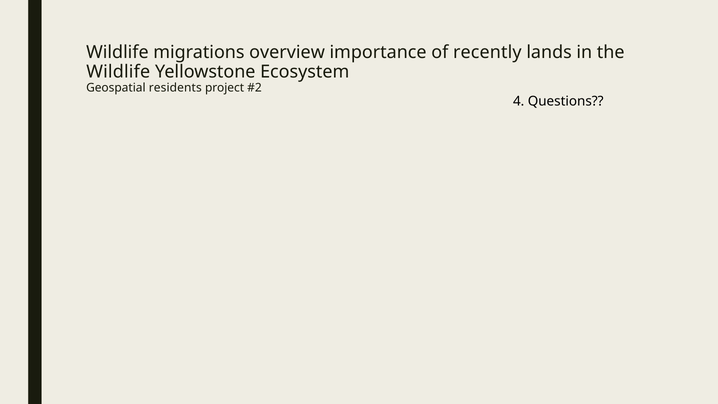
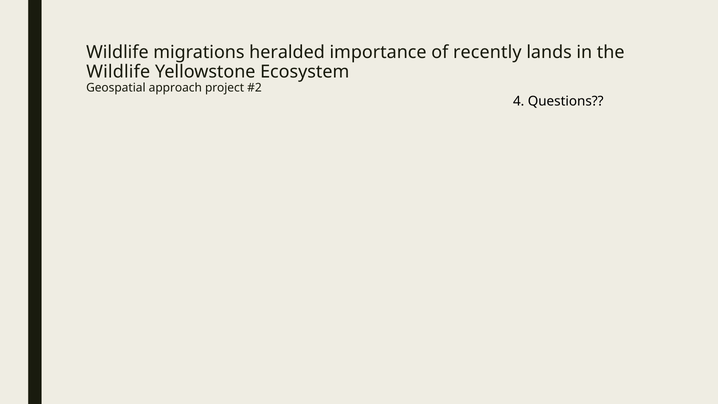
overview: overview -> heralded
residents: residents -> approach
